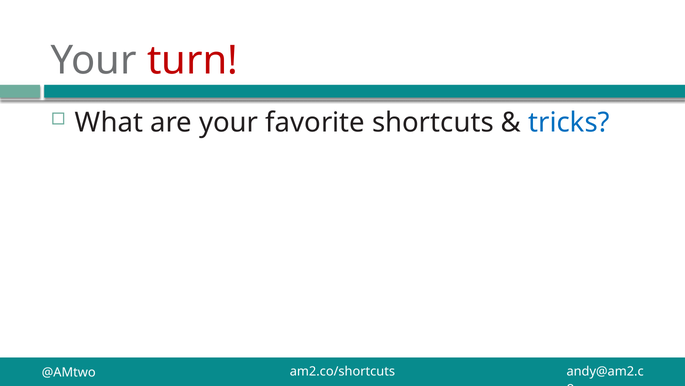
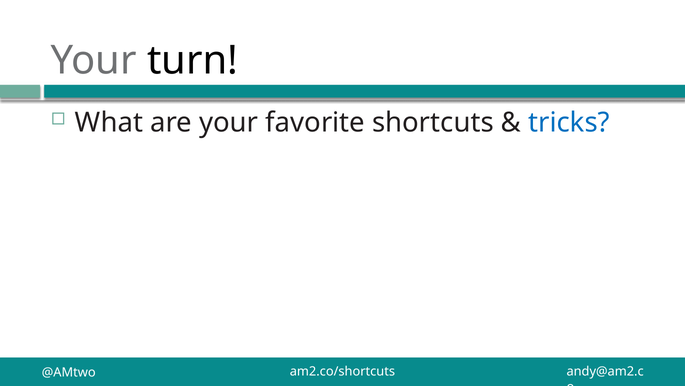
turn colour: red -> black
